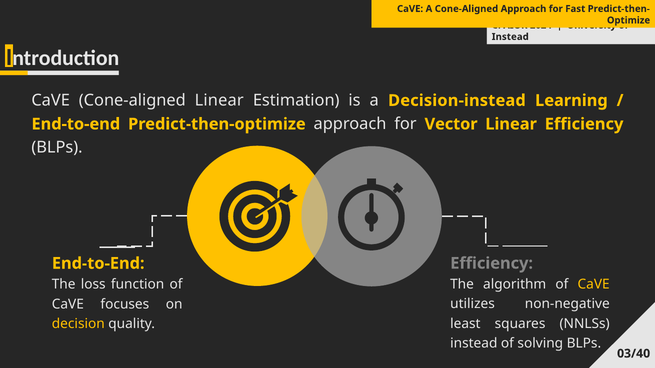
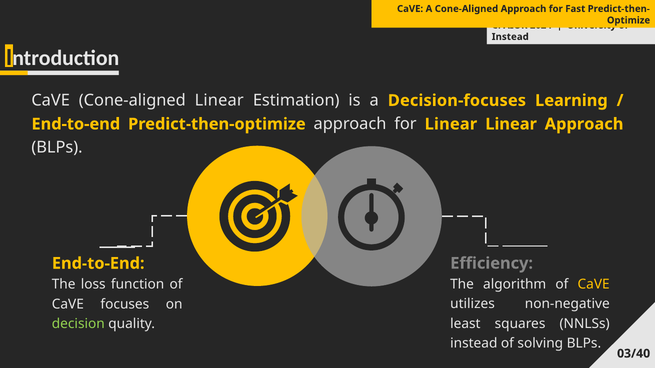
Decision-instead: Decision-instead -> Decision-focuses
for Vector: Vector -> Linear
Linear Efficiency: Efficiency -> Approach
decision colour: yellow -> light green
